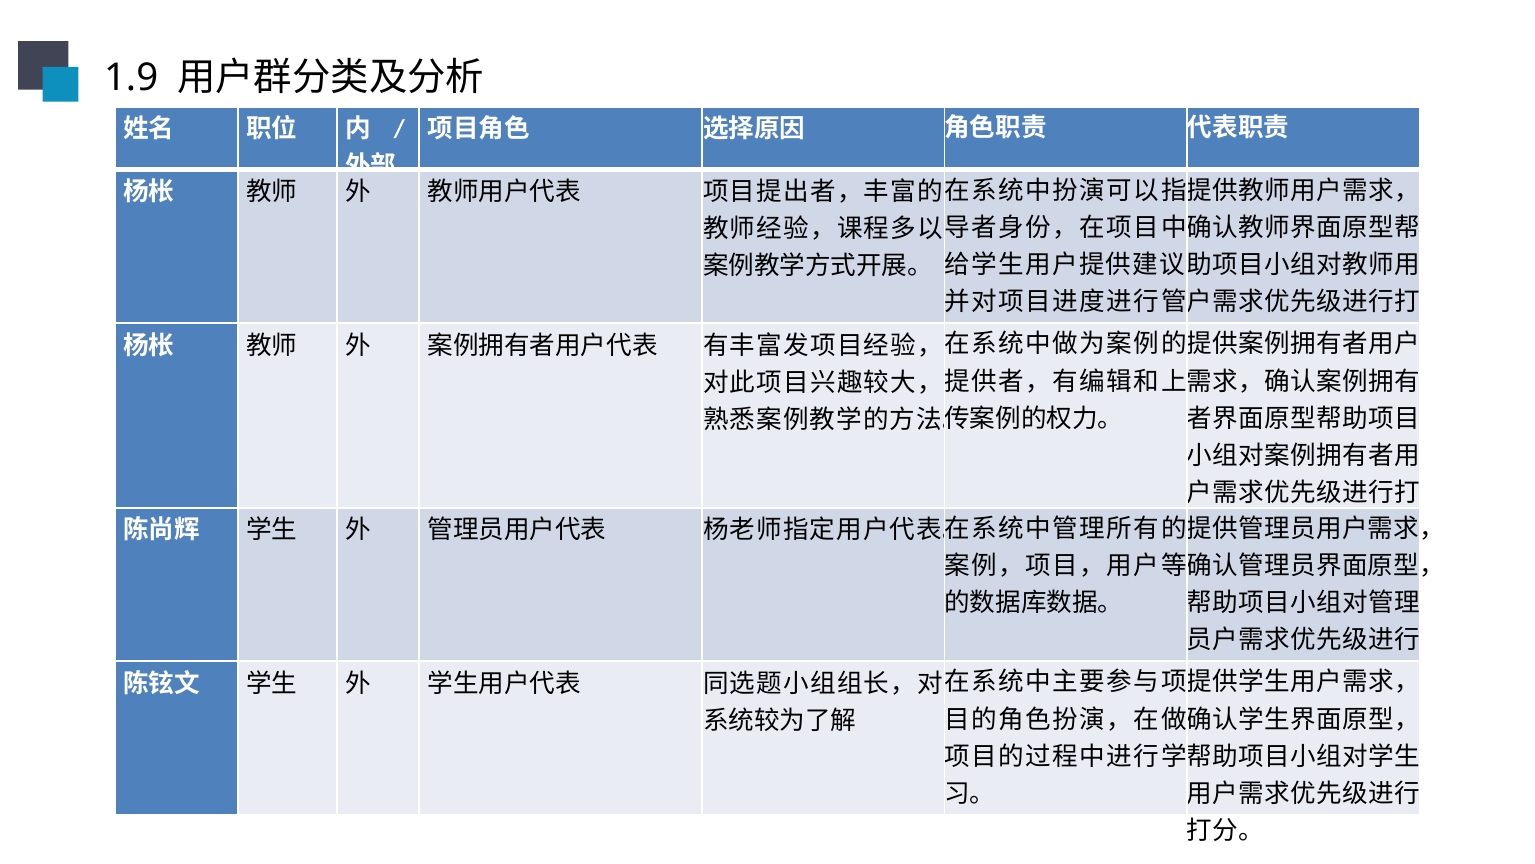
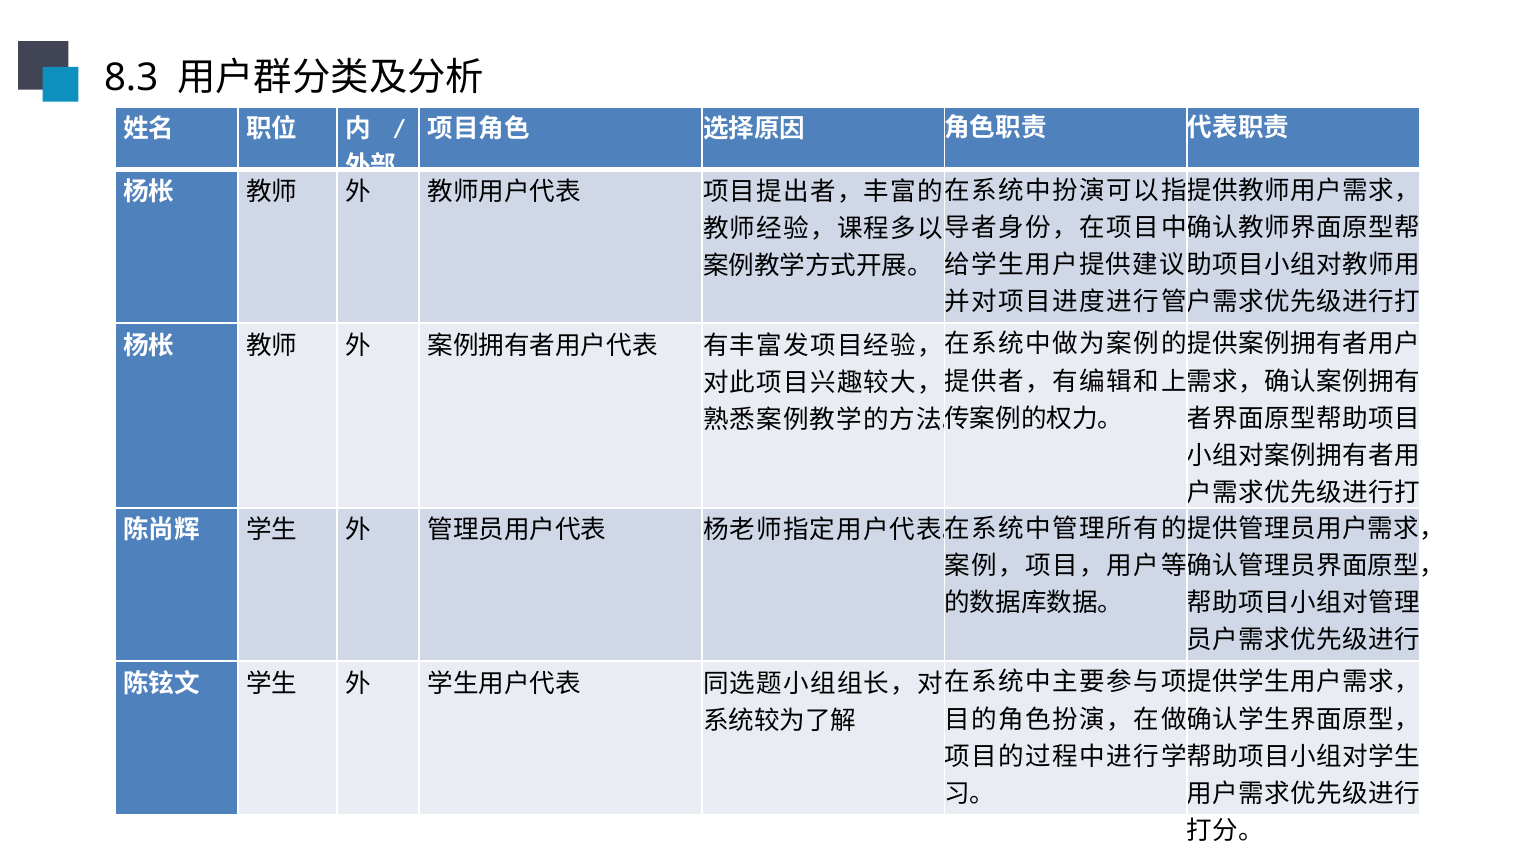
1.9: 1.9 -> 8.3
